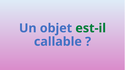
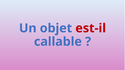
est-il colour: green -> red
